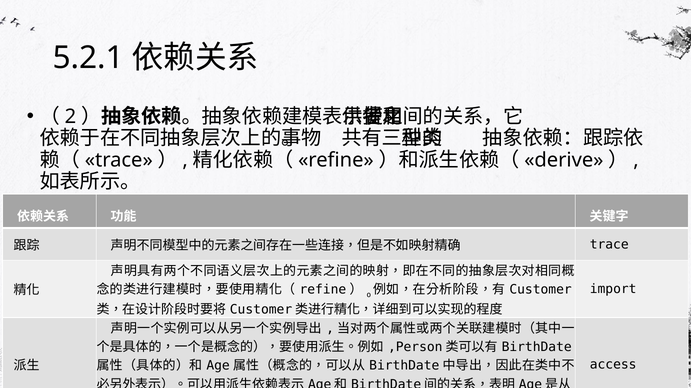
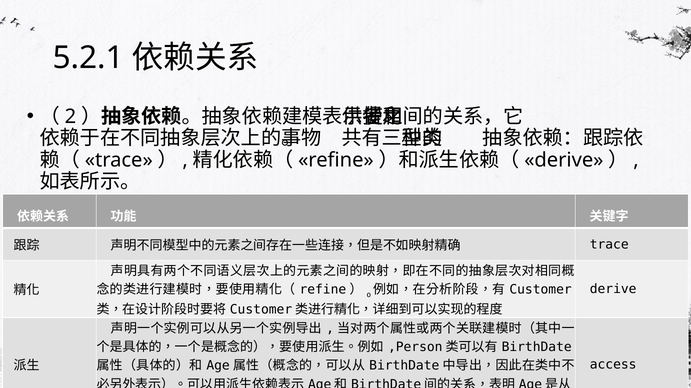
import at (613, 290): import -> derive
